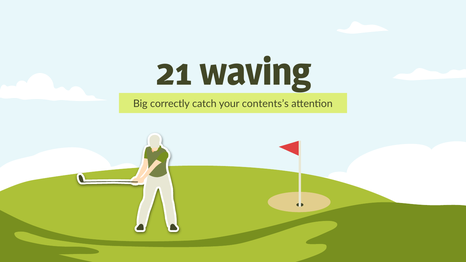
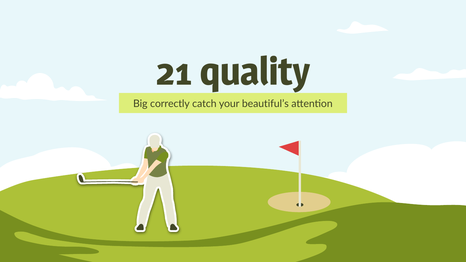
waving: waving -> quality
contents’s: contents’s -> beautiful’s
